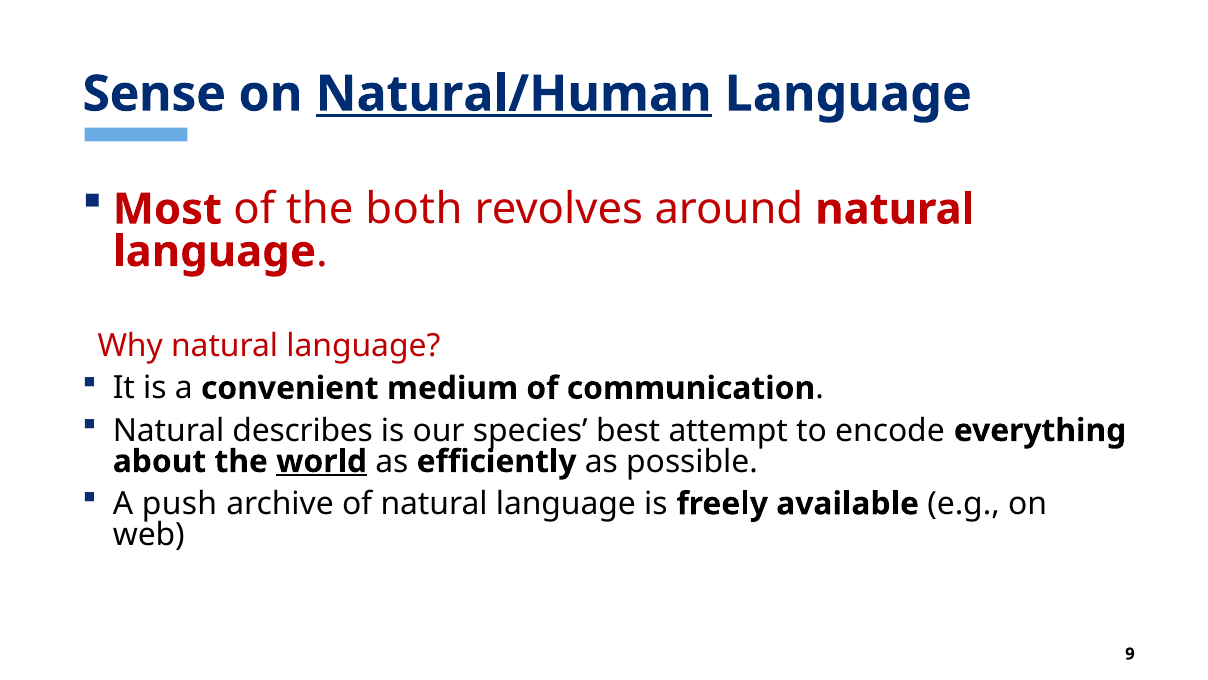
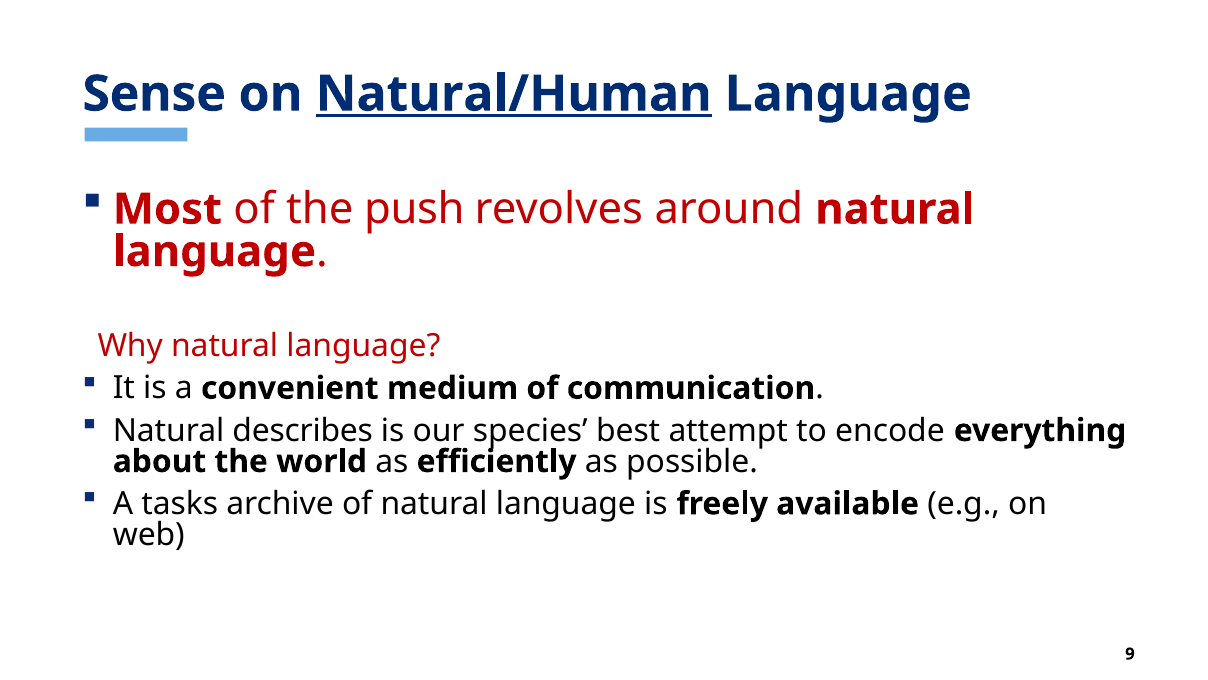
both: both -> push
world underline: present -> none
push: push -> tasks
